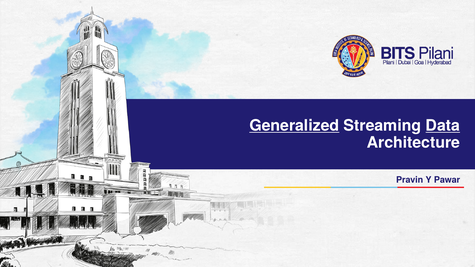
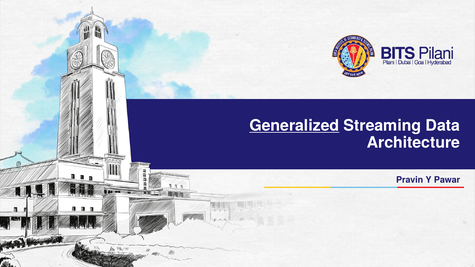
Data underline: present -> none
